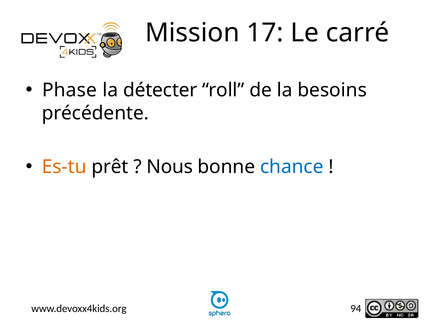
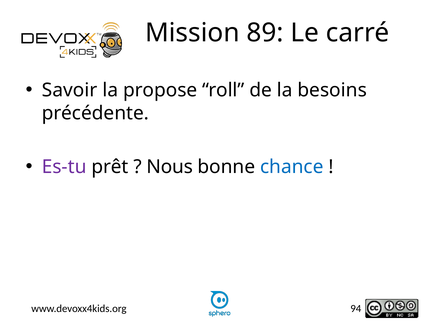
17: 17 -> 89
Phase: Phase -> Savoir
détecter: détecter -> propose
Es-tu colour: orange -> purple
